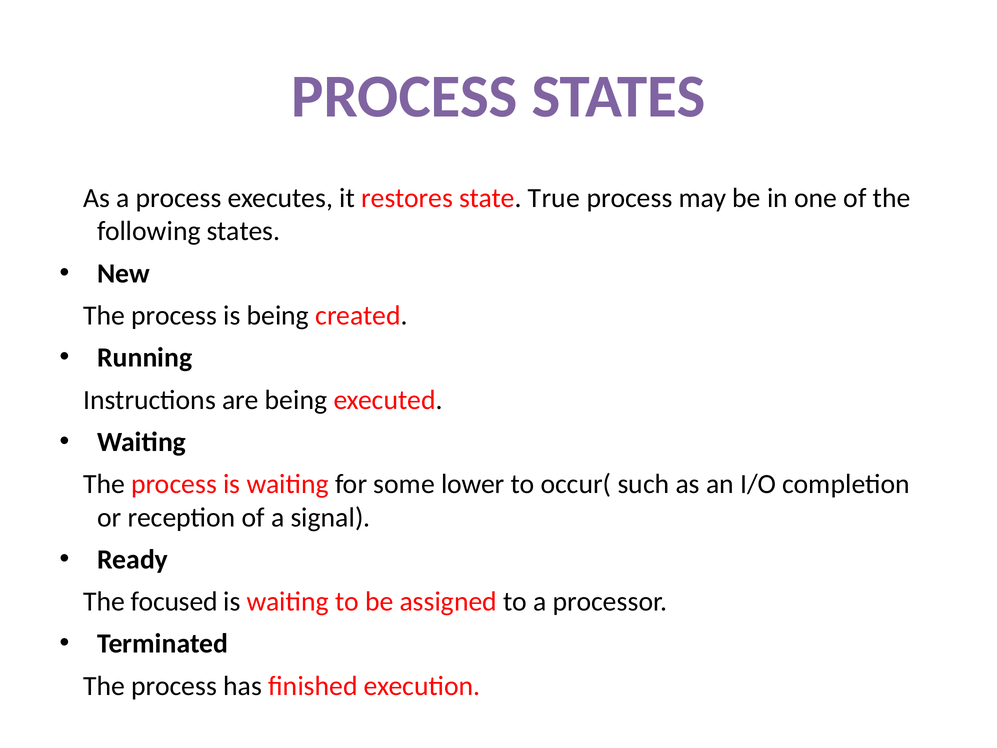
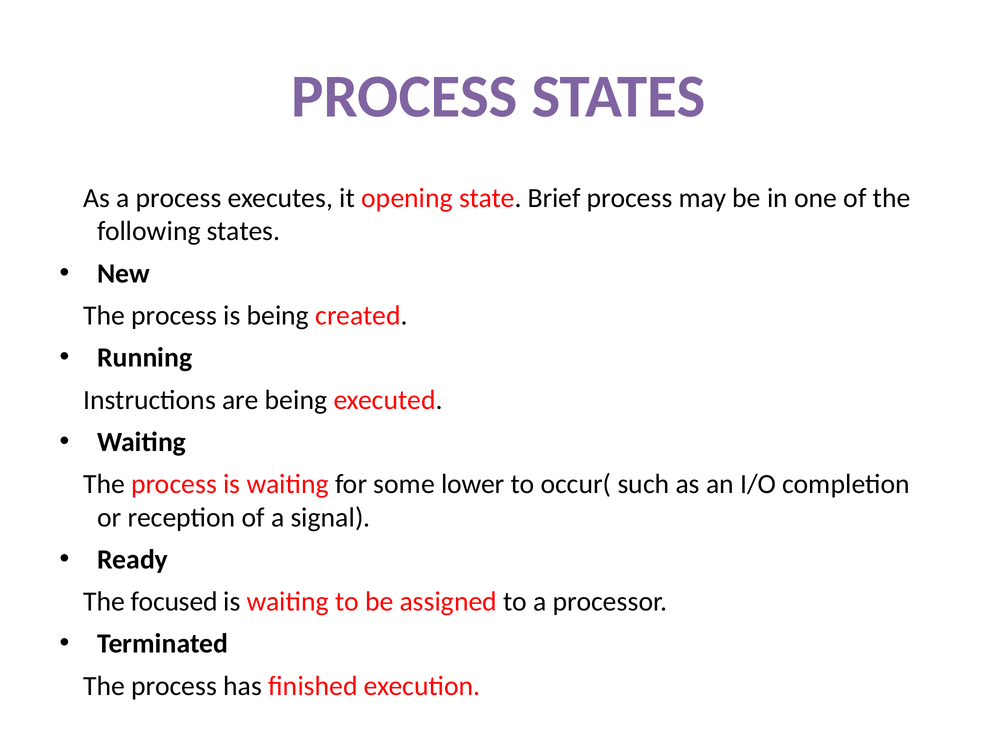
restores: restores -> opening
True: True -> Brief
